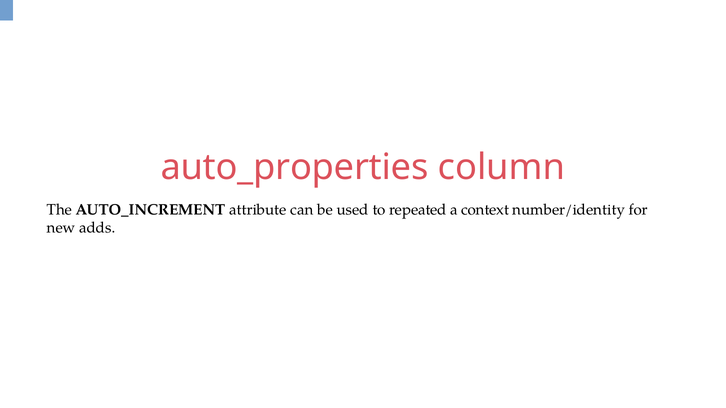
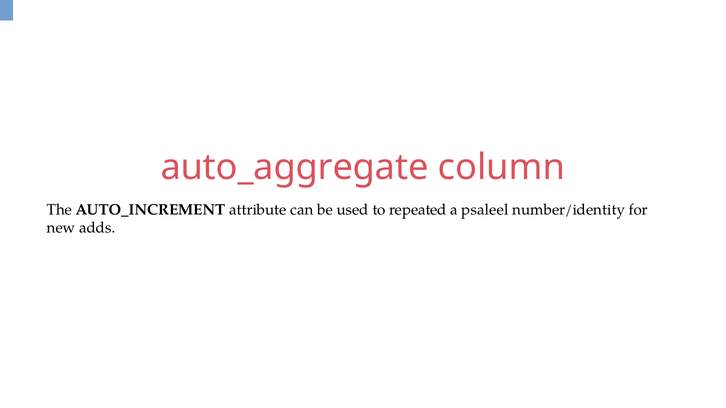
auto_properties: auto_properties -> auto_aggregate
context: context -> psaleel
